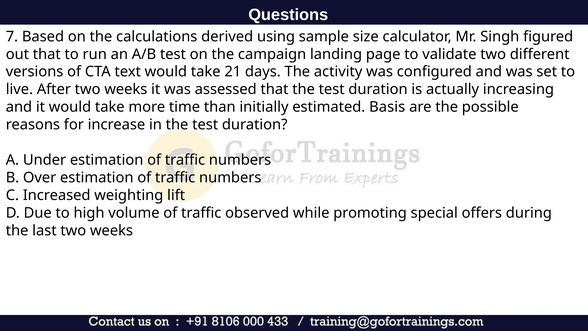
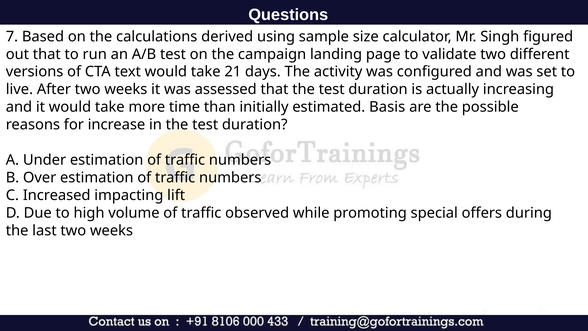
weighting: weighting -> impacting
